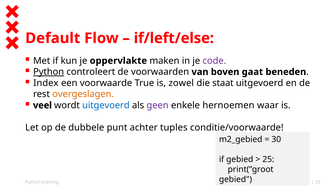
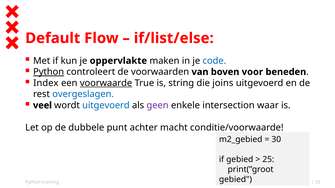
if/left/else: if/left/else -> if/list/else
code colour: purple -> blue
gaat: gaat -> voor
voorwaarde underline: none -> present
zowel: zowel -> string
staat: staat -> joins
overgeslagen colour: orange -> blue
hernoemen: hernoemen -> intersection
tuples: tuples -> macht
